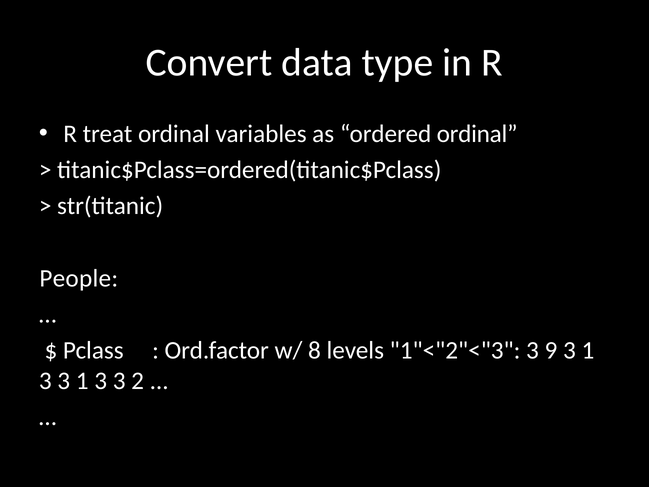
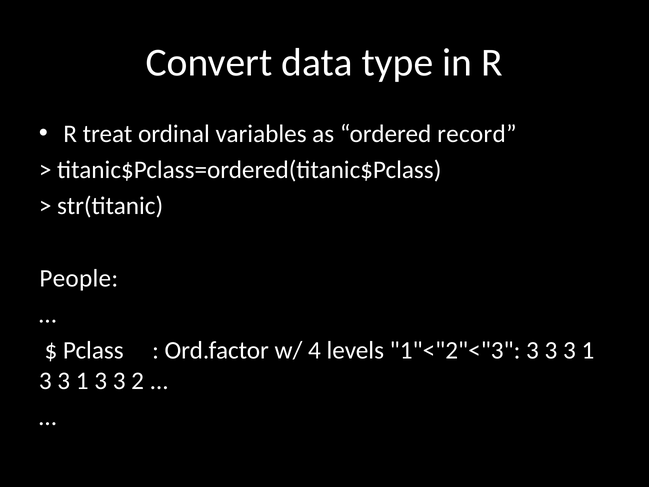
ordered ordinal: ordinal -> record
8: 8 -> 4
1"<"2"<"3 3 9: 9 -> 3
